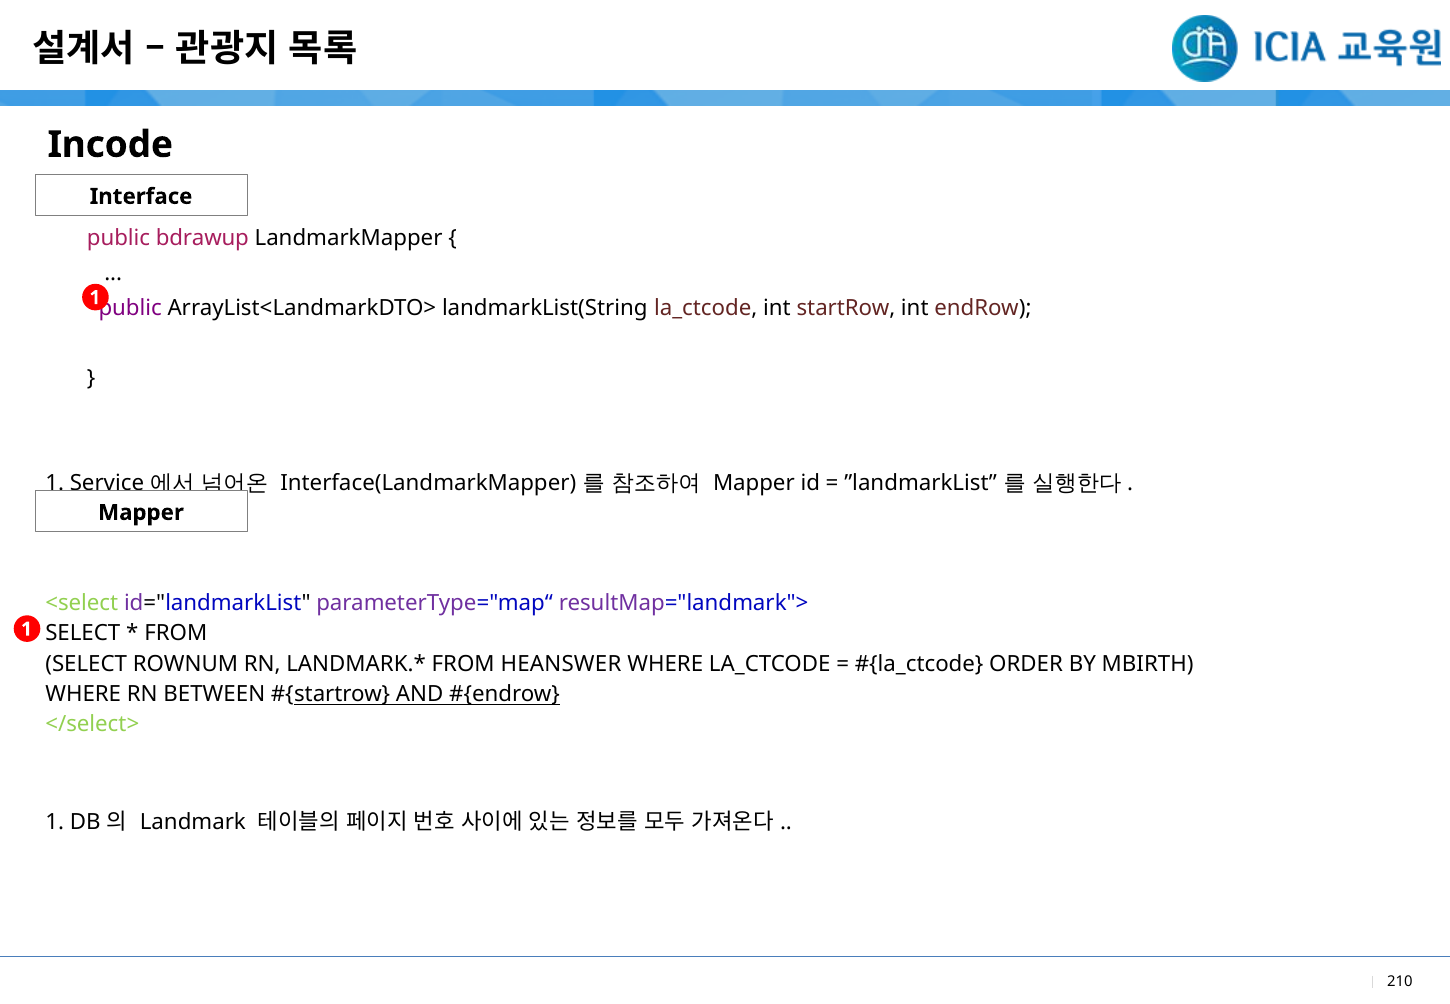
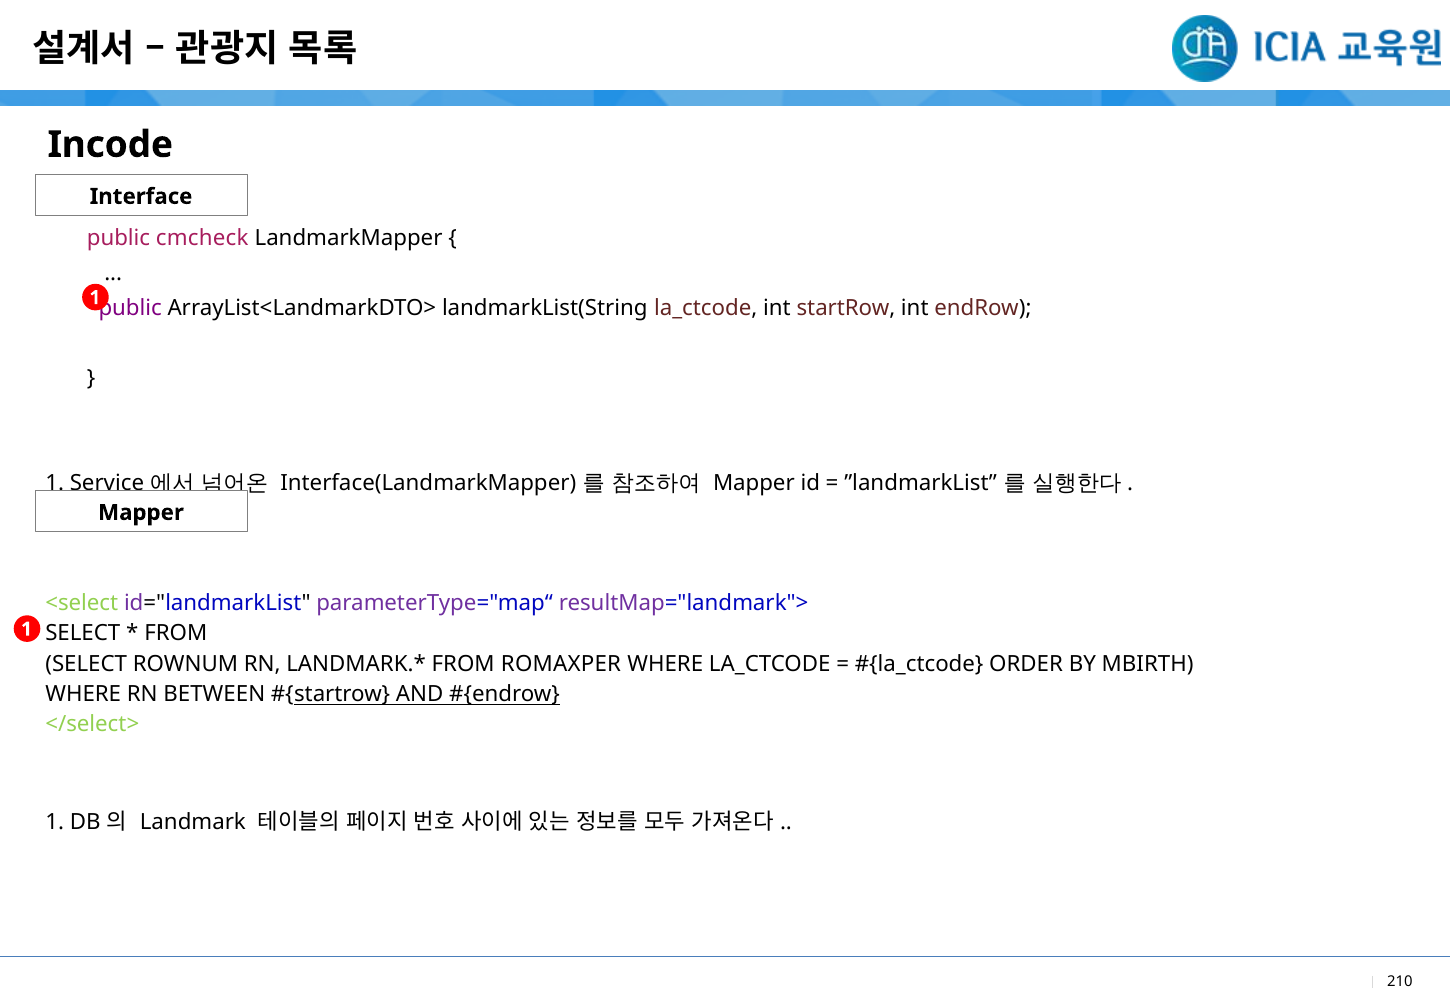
bdrawup: bdrawup -> cmcheck
HEANSWER: HEANSWER -> ROMAXPER
